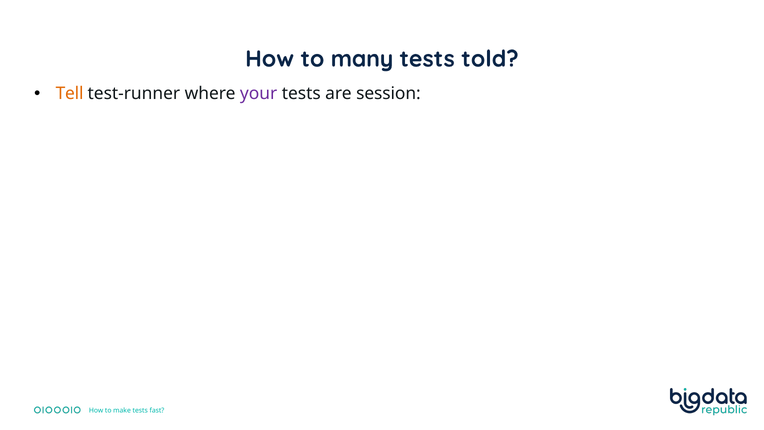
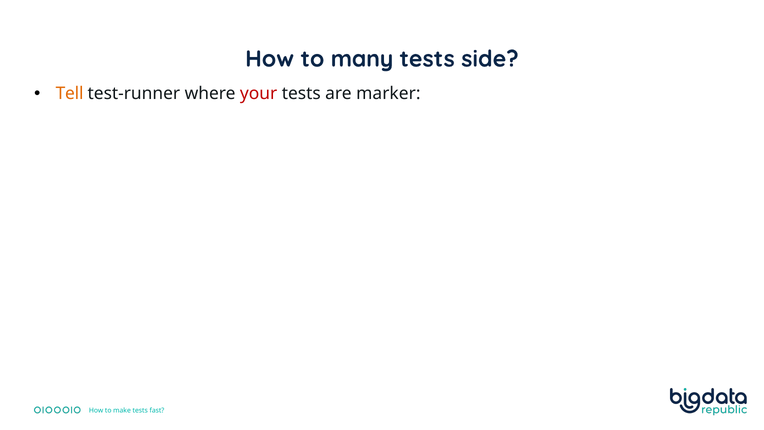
told: told -> side
your colour: purple -> red
session: session -> marker
